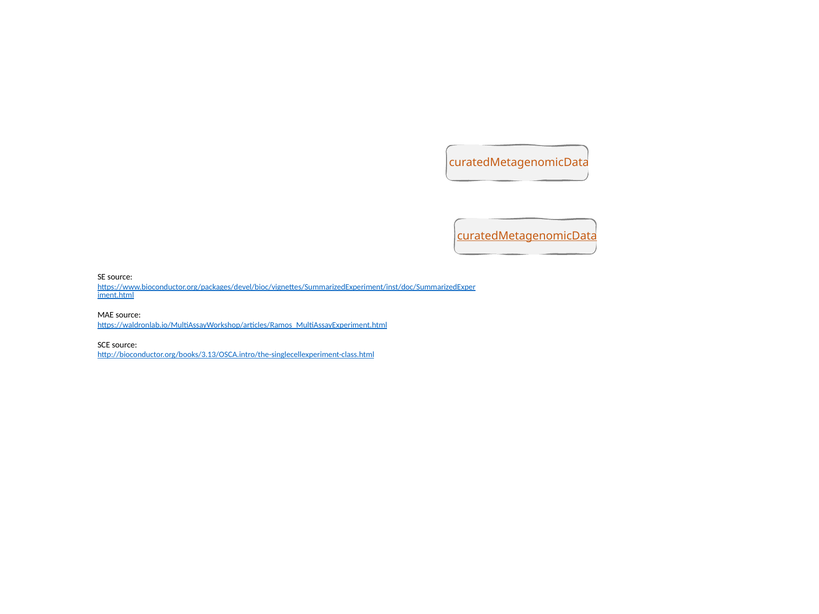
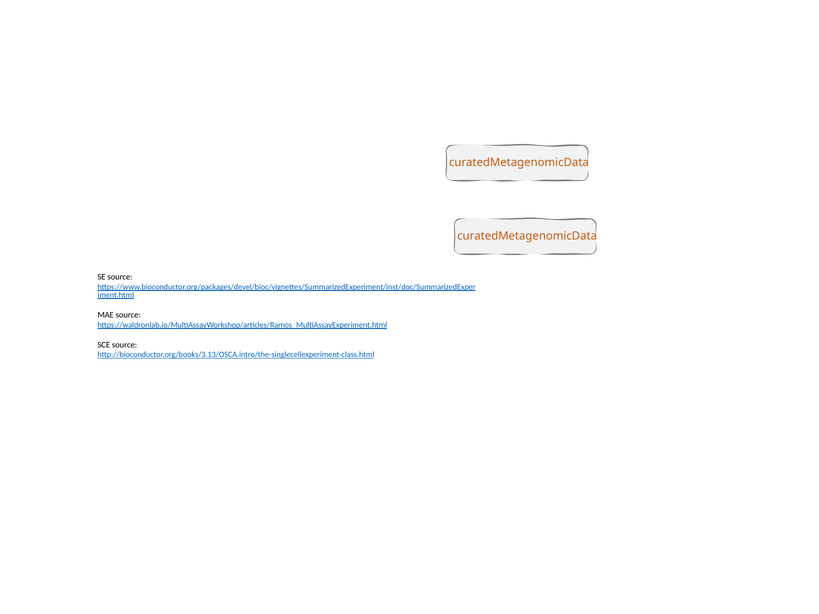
curatedMetagenomicData at (527, 236) underline: present -> none
